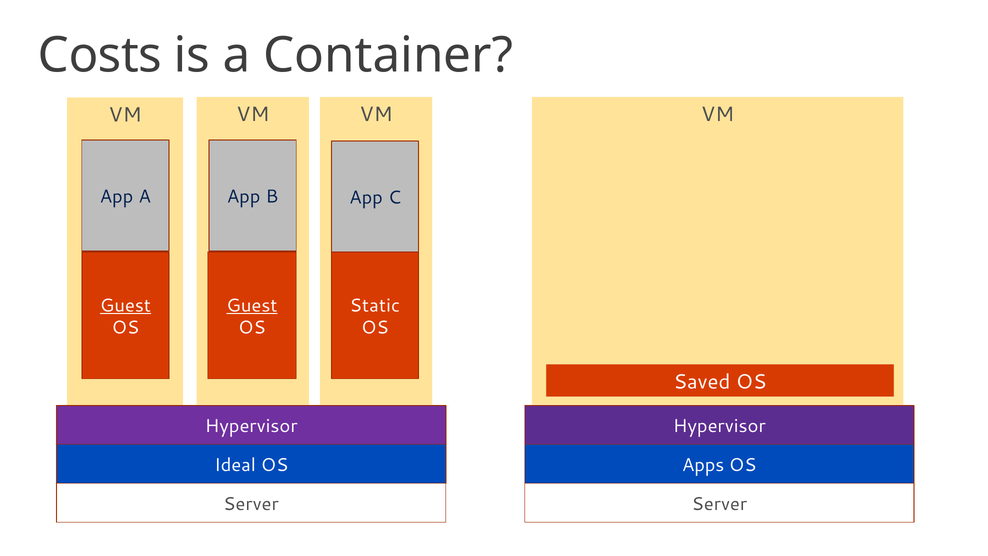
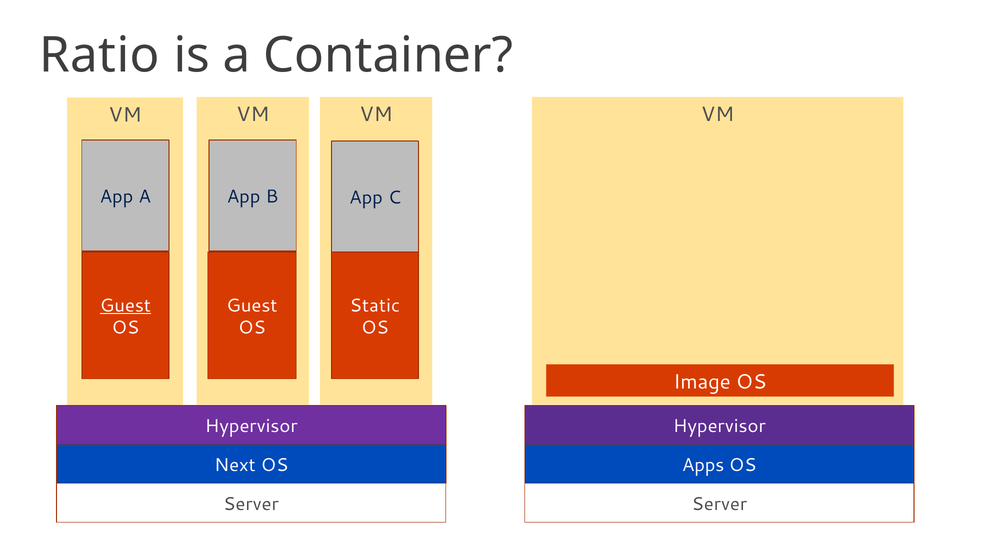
Costs: Costs -> Ratio
Guest at (252, 305) underline: present -> none
Saved: Saved -> Image
Ideal: Ideal -> Next
